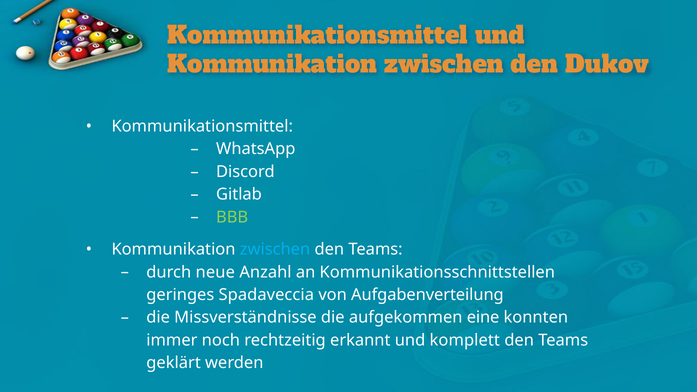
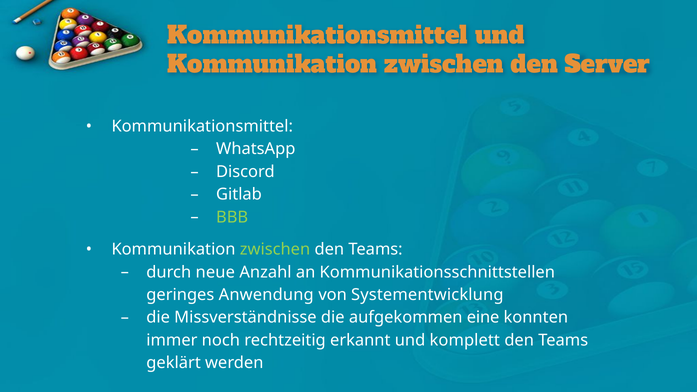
Dukov: Dukov -> Server
zwischen at (275, 250) colour: light blue -> light green
Spadaveccia: Spadaveccia -> Anwendung
Aufgabenverteilung: Aufgabenverteilung -> Systementwicklung
